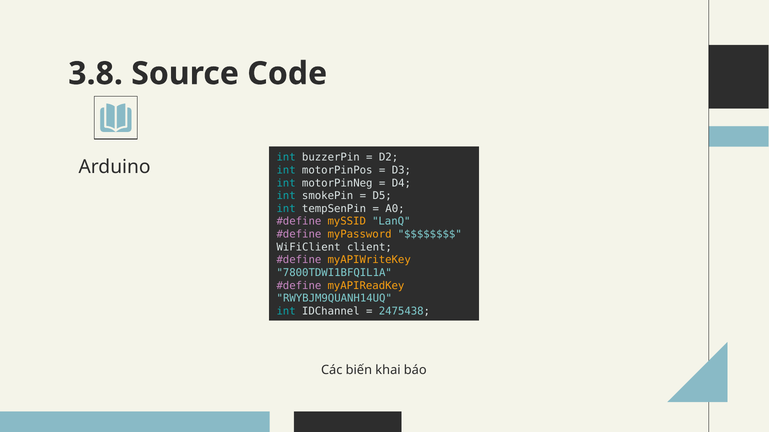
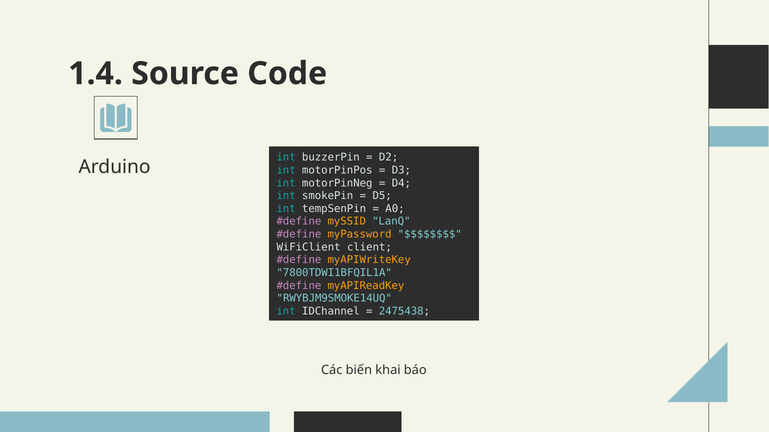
3.8: 3.8 -> 1.4
RWYBJM9QUANH14UQ: RWYBJM9QUANH14UQ -> RWYBJM9SMOKE14UQ
